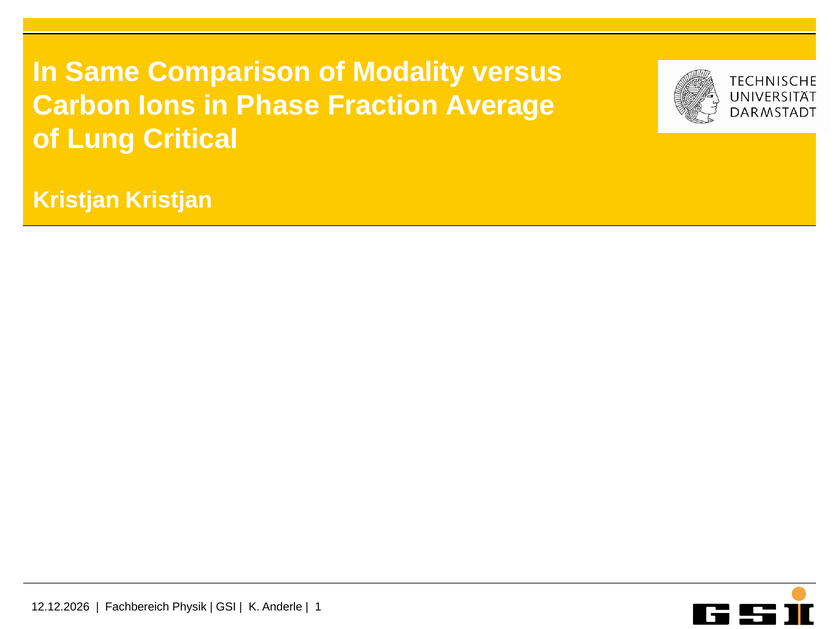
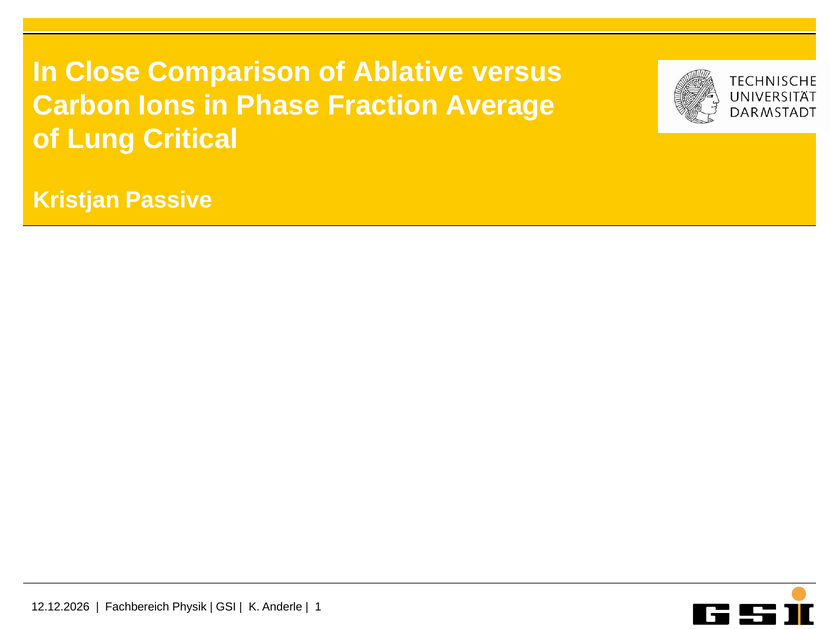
Same: Same -> Close
Modality: Modality -> Ablative
Kristjan Kristjan: Kristjan -> Passive
